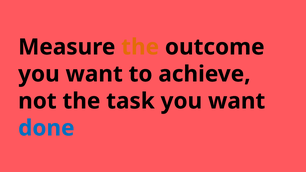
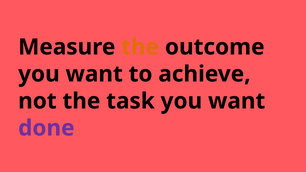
done colour: blue -> purple
